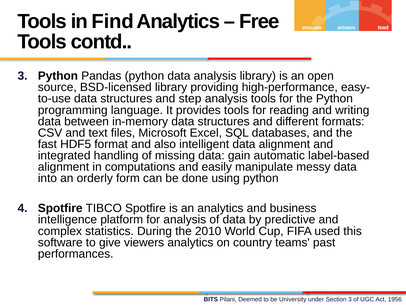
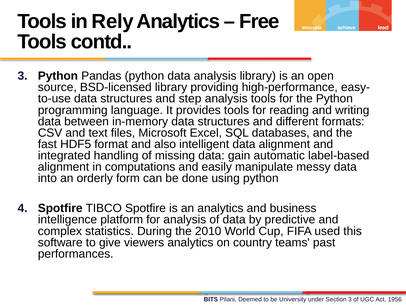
Find: Find -> Rely
